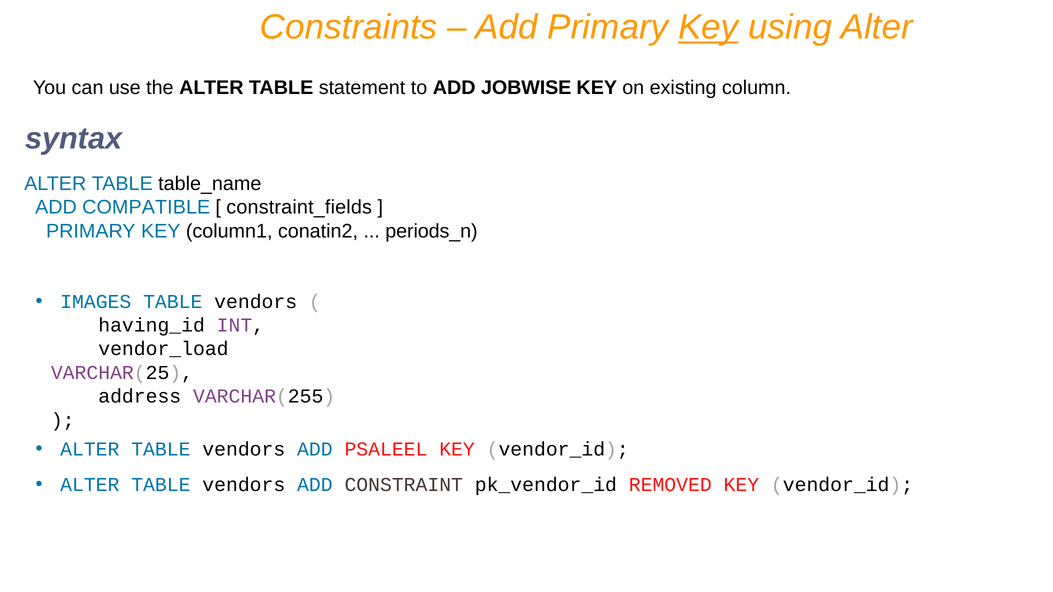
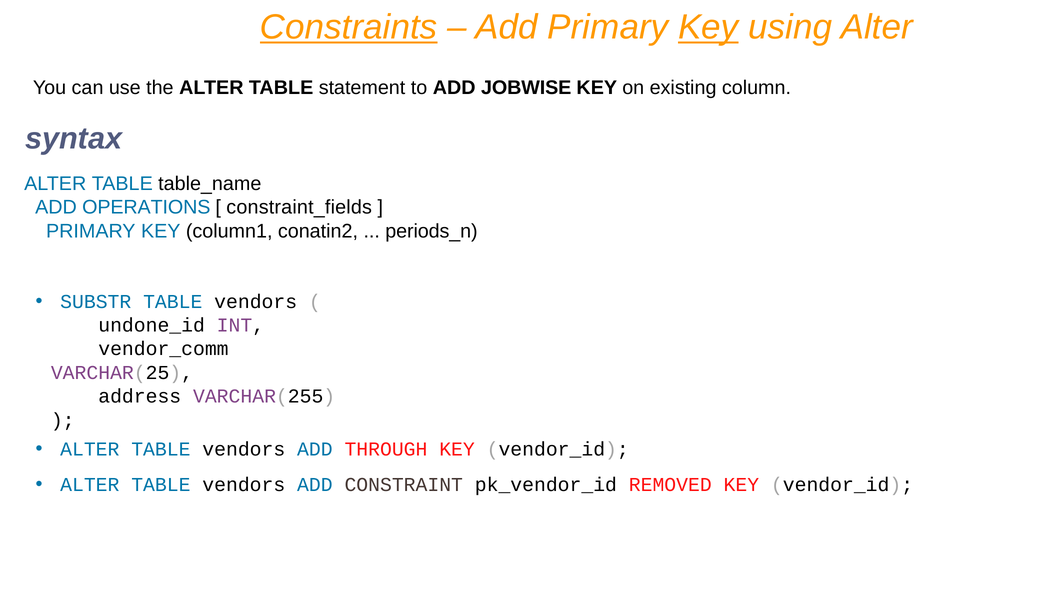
Constraints underline: none -> present
COMPATIBLE: COMPATIBLE -> OPERATIONS
IMAGES: IMAGES -> SUBSTR
having_id: having_id -> undone_id
vendor_load: vendor_load -> vendor_comm
PSALEEL: PSALEEL -> THROUGH
